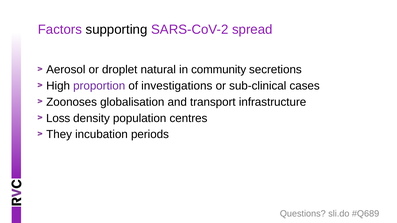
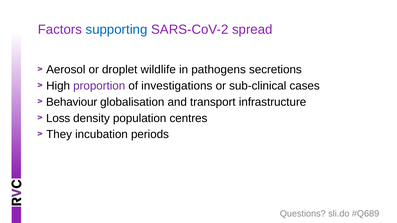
supporting colour: black -> blue
natural: natural -> wildlife
community: community -> pathogens
Zoonoses: Zoonoses -> Behaviour
